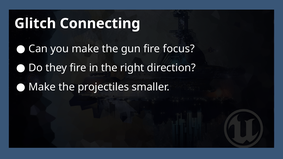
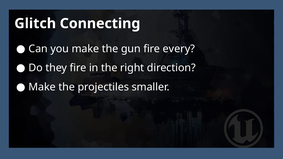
focus: focus -> every
